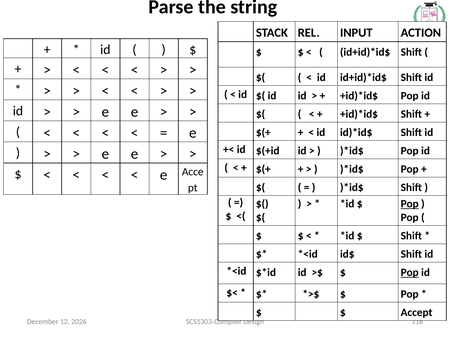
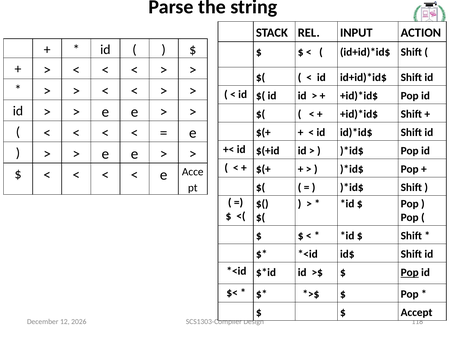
Pop at (410, 204) underline: present -> none
